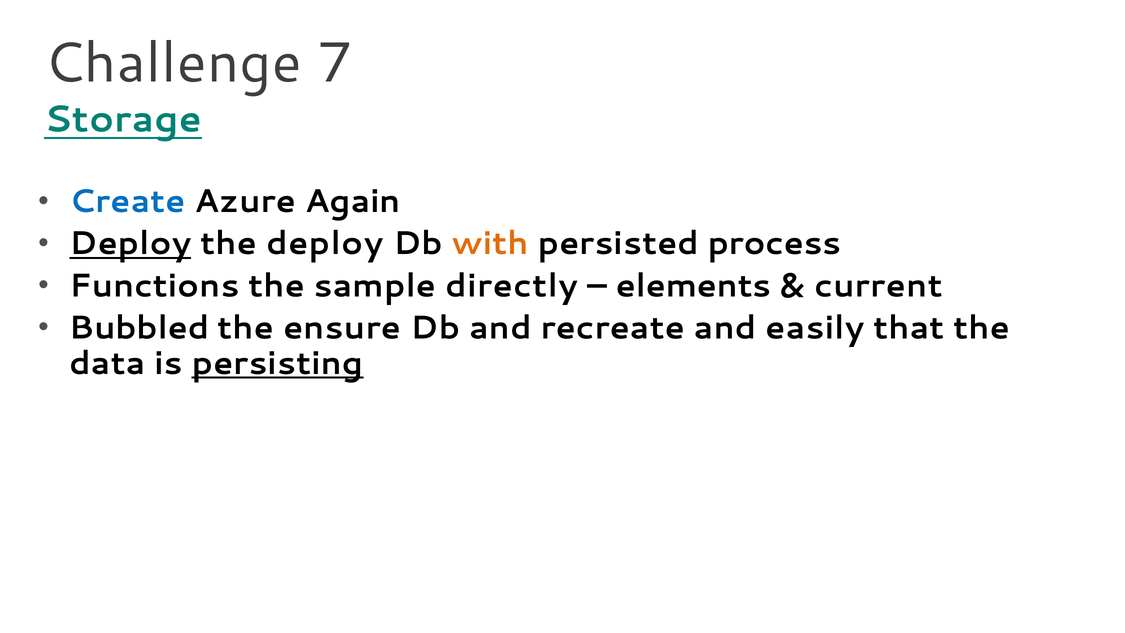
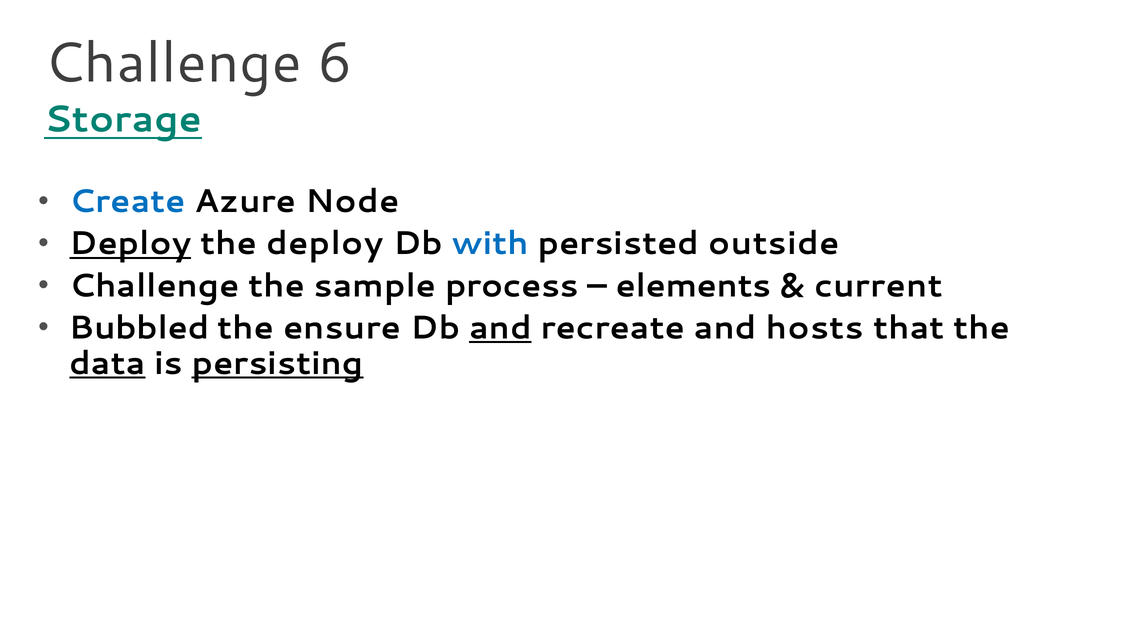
7: 7 -> 6
Again: Again -> Node
with colour: orange -> blue
process: process -> outside
Functions at (154, 286): Functions -> Challenge
directly: directly -> process
and at (500, 328) underline: none -> present
easily: easily -> hosts
data underline: none -> present
